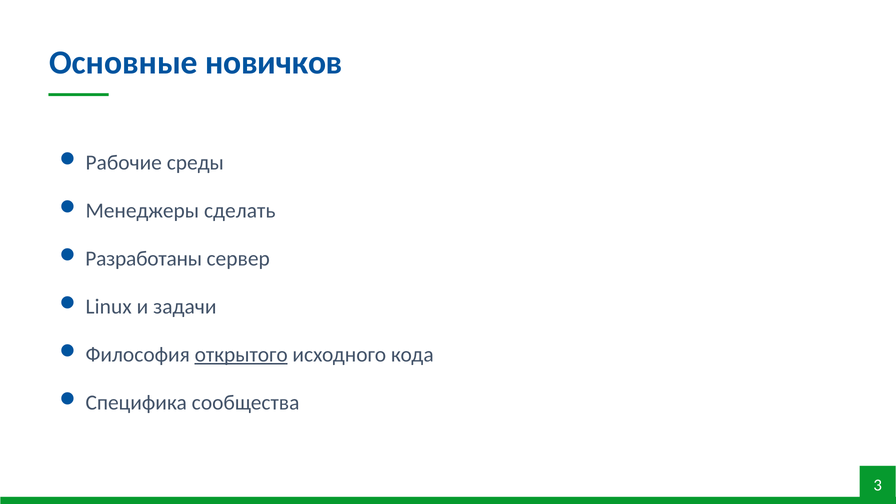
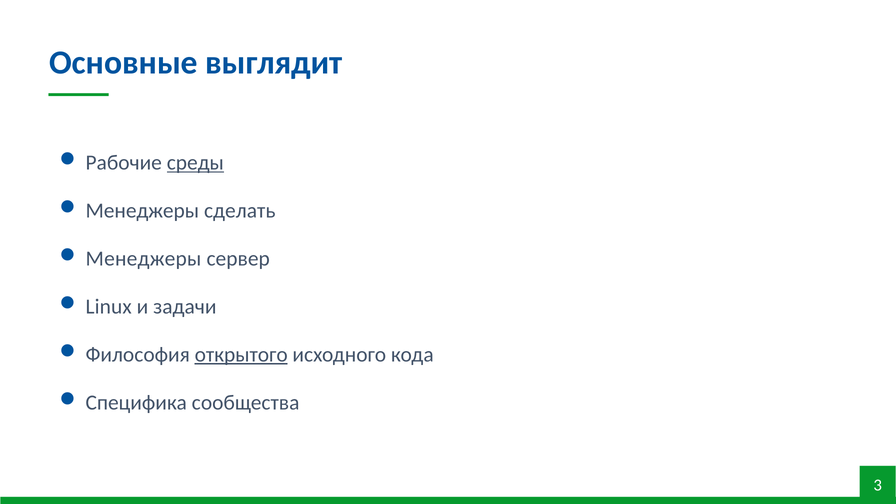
новичков: новичков -> выглядит
среды underline: none -> present
Разработаны at (144, 259): Разработаны -> Менеджеры
